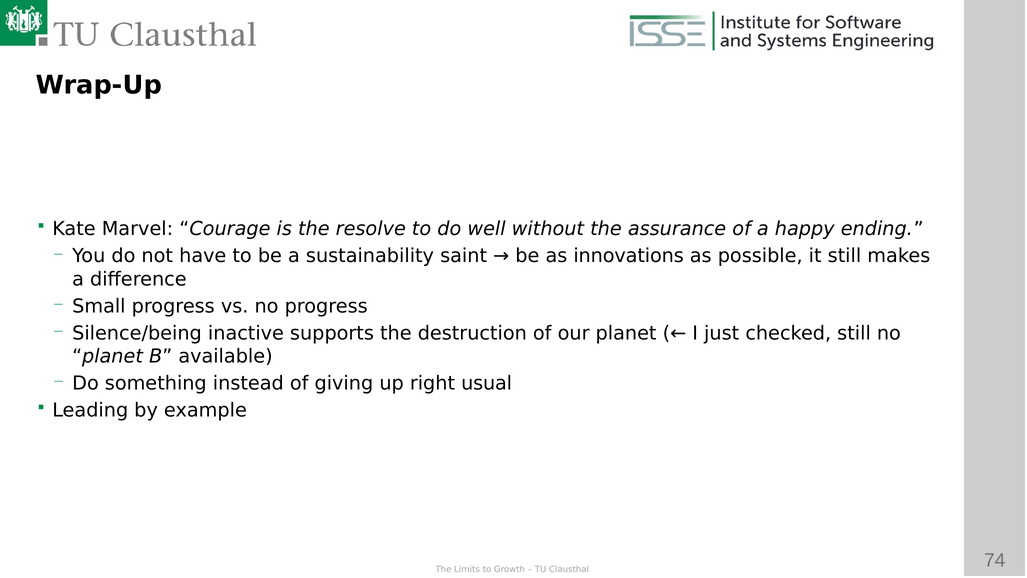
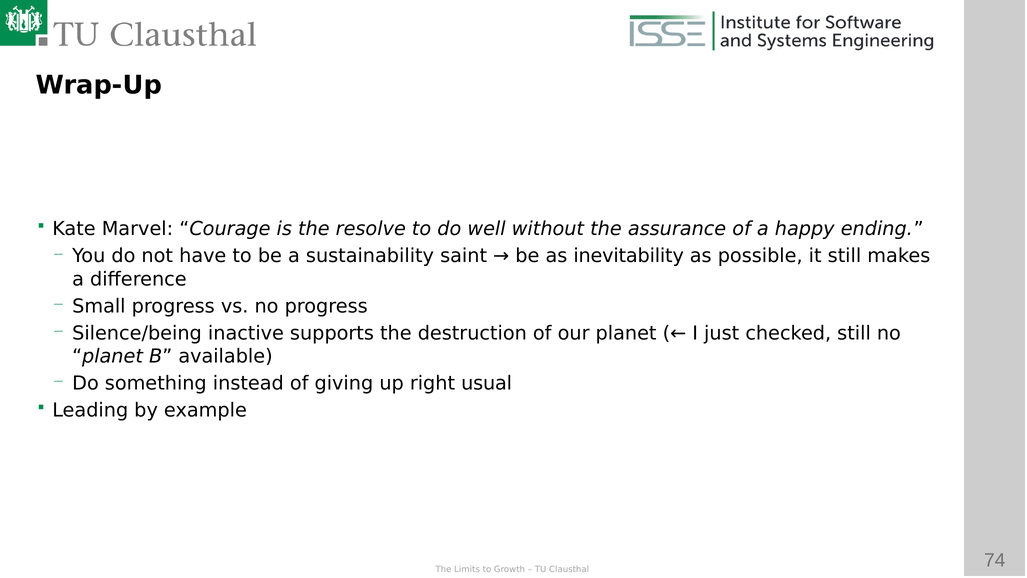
innovations: innovations -> inevitability
